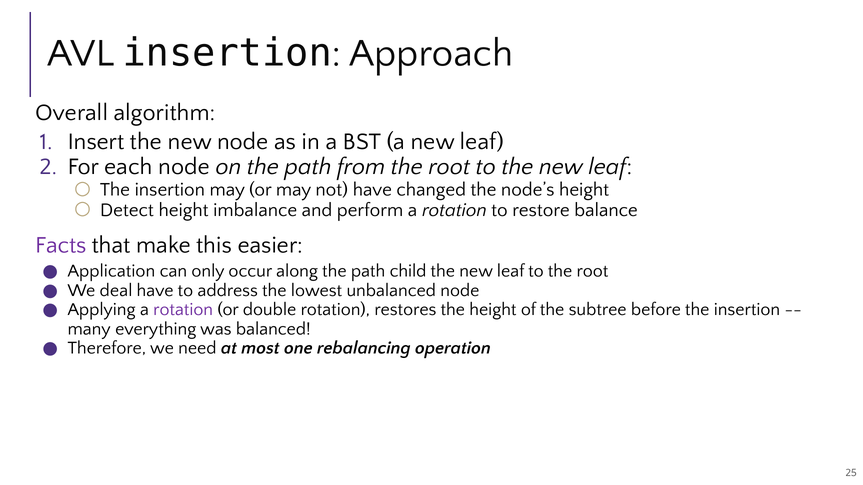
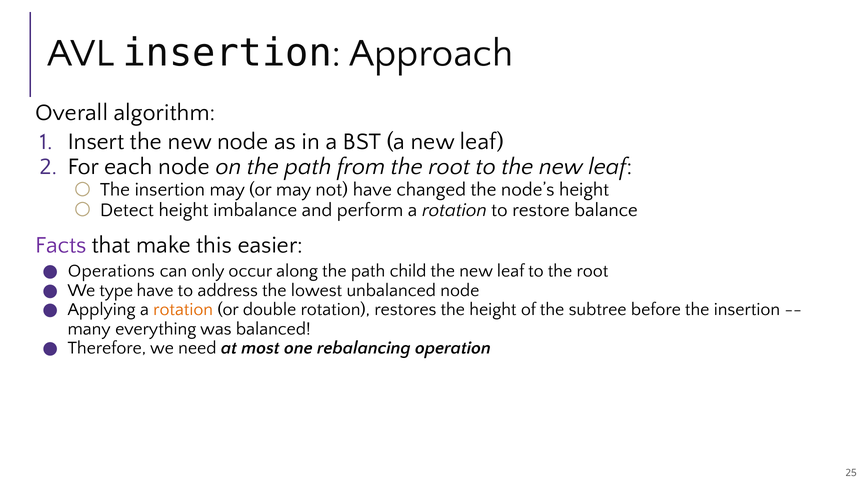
Application: Application -> Operations
deal: deal -> type
rotation at (183, 310) colour: purple -> orange
